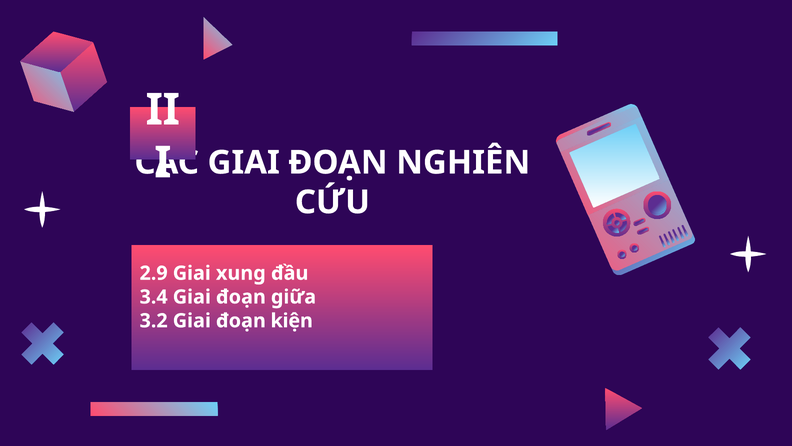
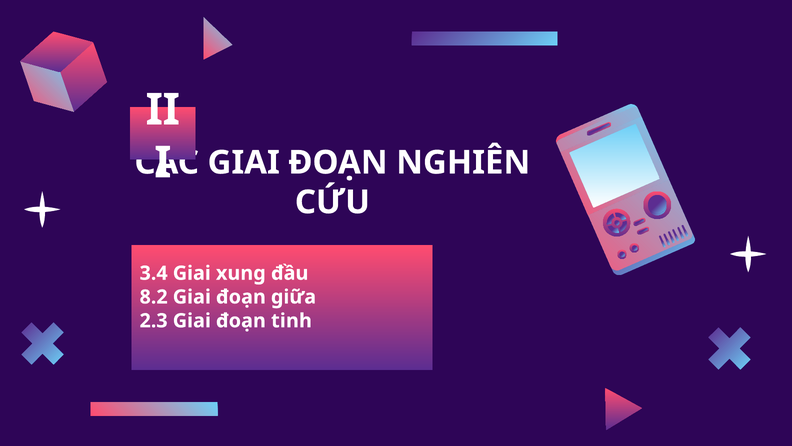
2.9: 2.9 -> 3.4
3.4: 3.4 -> 8.2
3.2: 3.2 -> 2.3
kiện: kiện -> tinh
